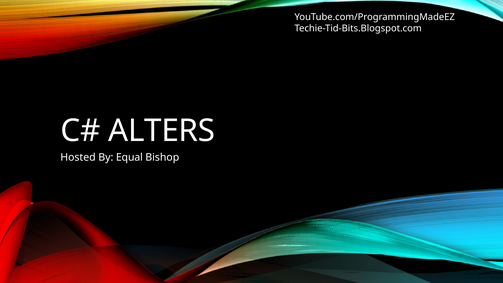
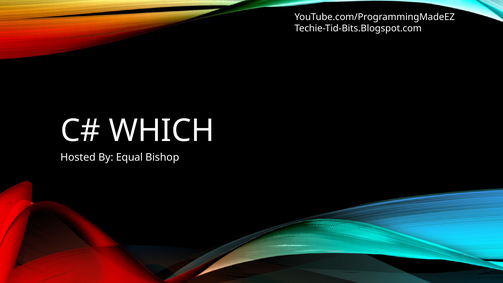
ALTERS: ALTERS -> WHICH
